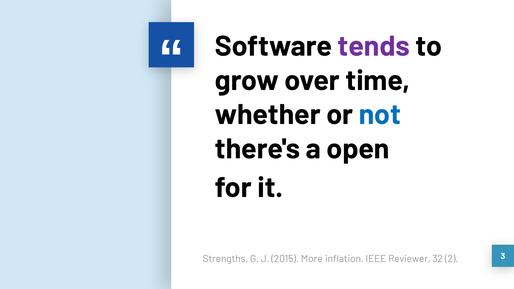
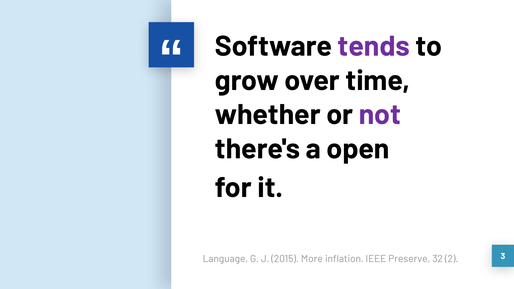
not colour: blue -> purple
Strengths: Strengths -> Language
Reviewer: Reviewer -> Preserve
